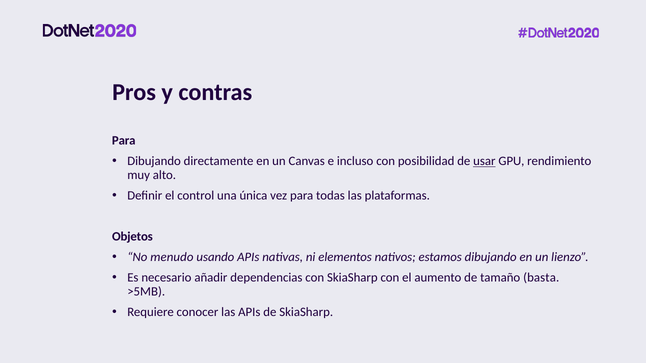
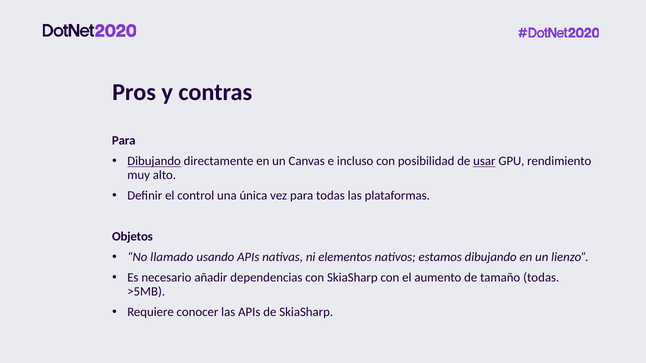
Dibujando at (154, 161) underline: none -> present
menudo: menudo -> llamado
tamaño basta: basta -> todas
